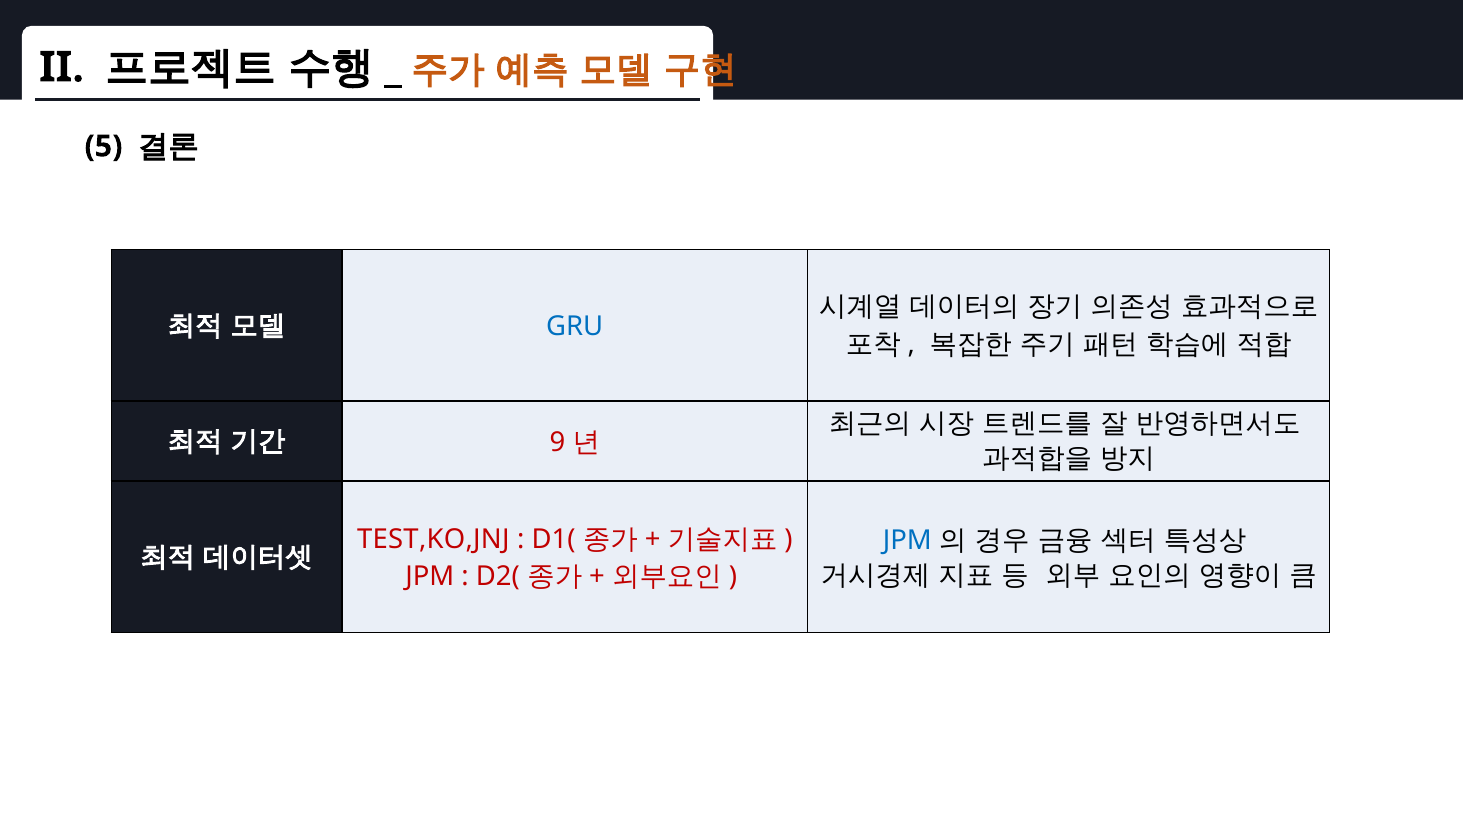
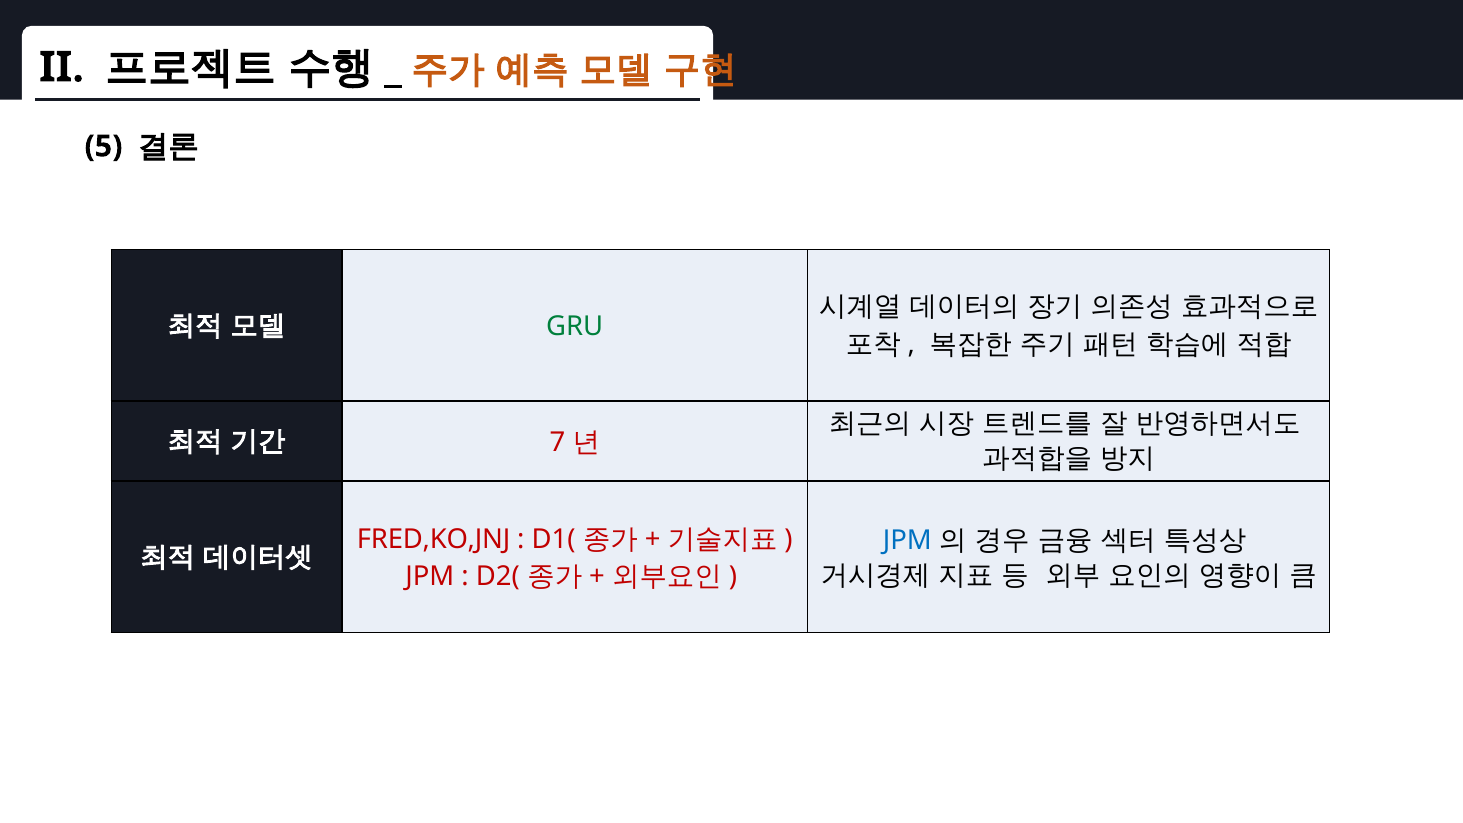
GRU colour: blue -> green
9: 9 -> 7
TEST,KO,JNJ: TEST,KO,JNJ -> FRED,KO,JNJ
